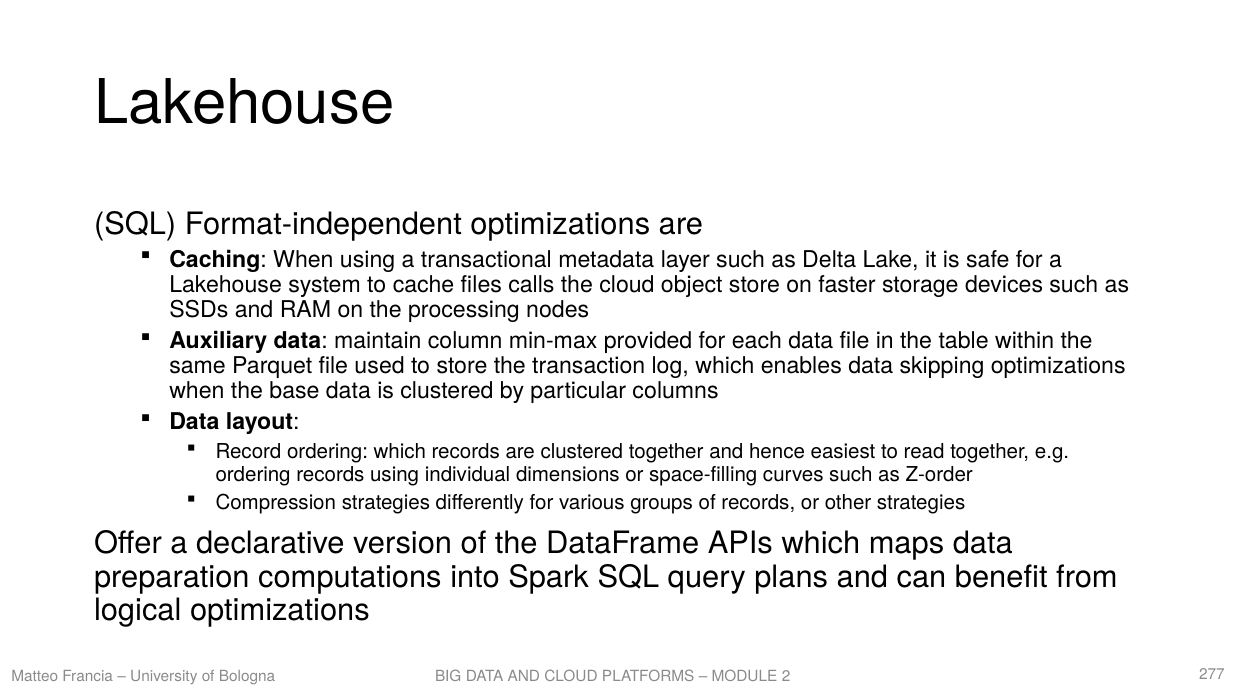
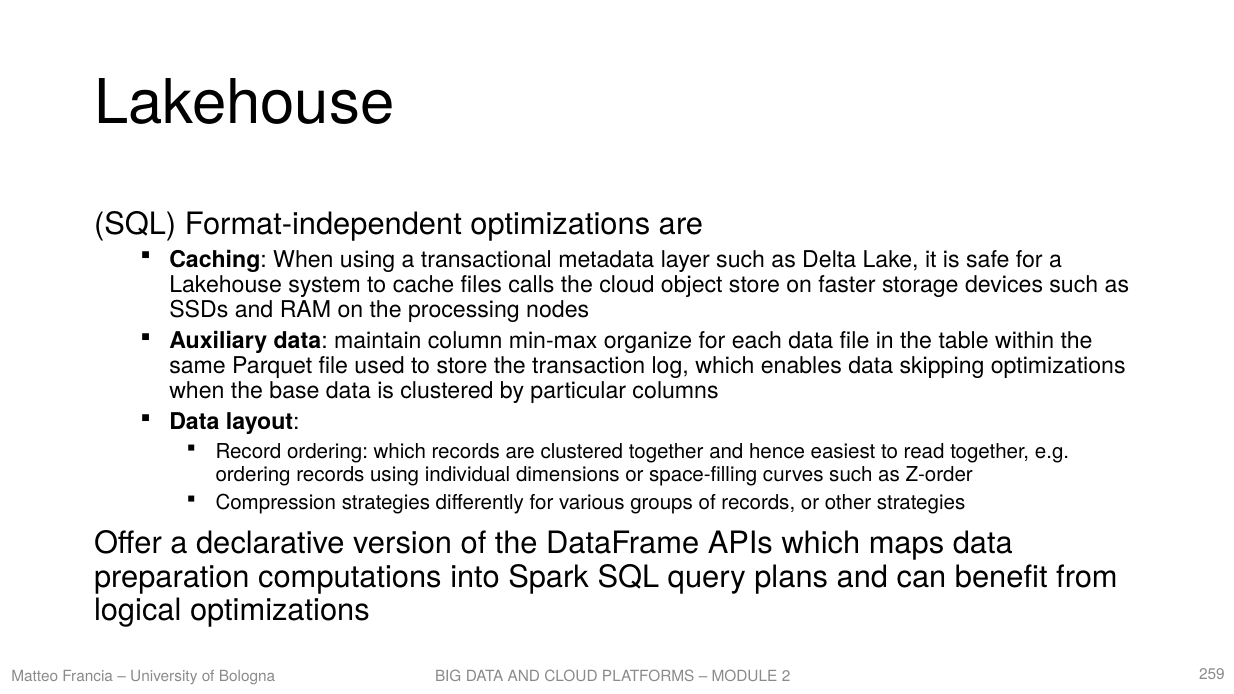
provided: provided -> organize
277: 277 -> 259
